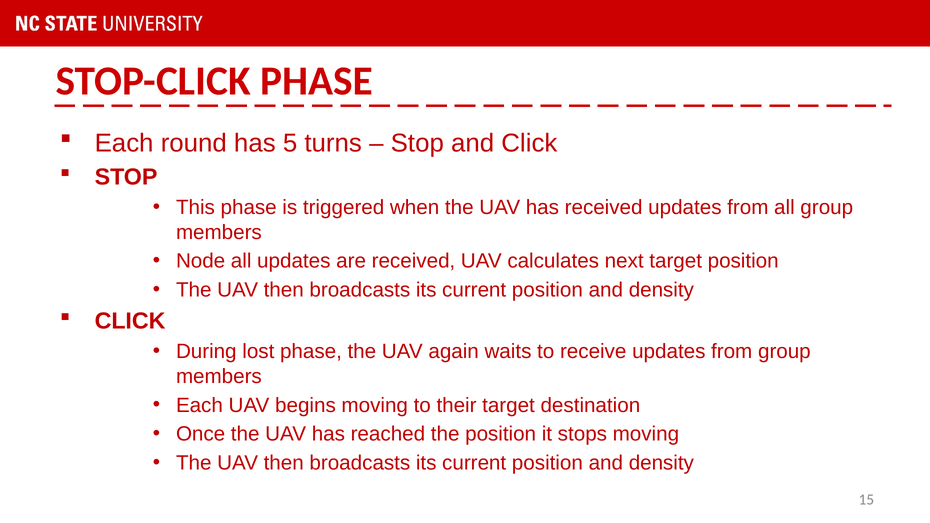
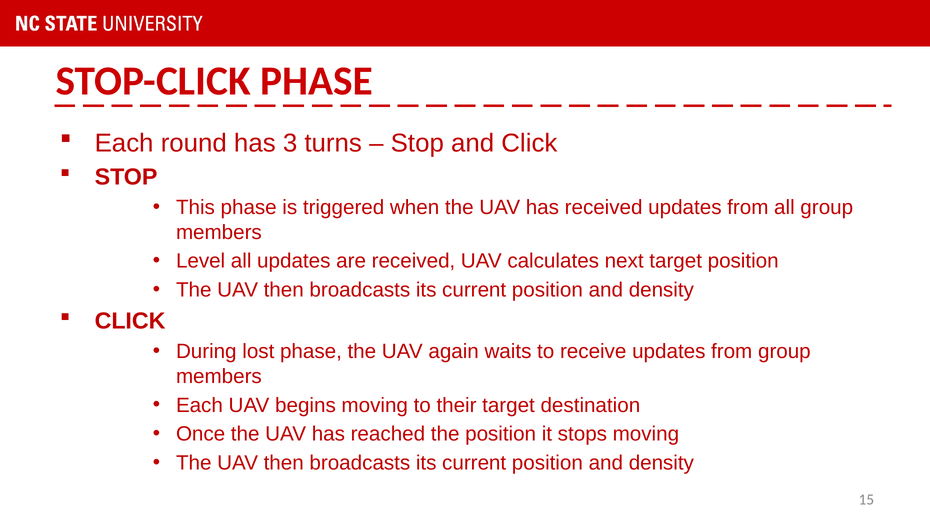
5: 5 -> 3
Node: Node -> Level
